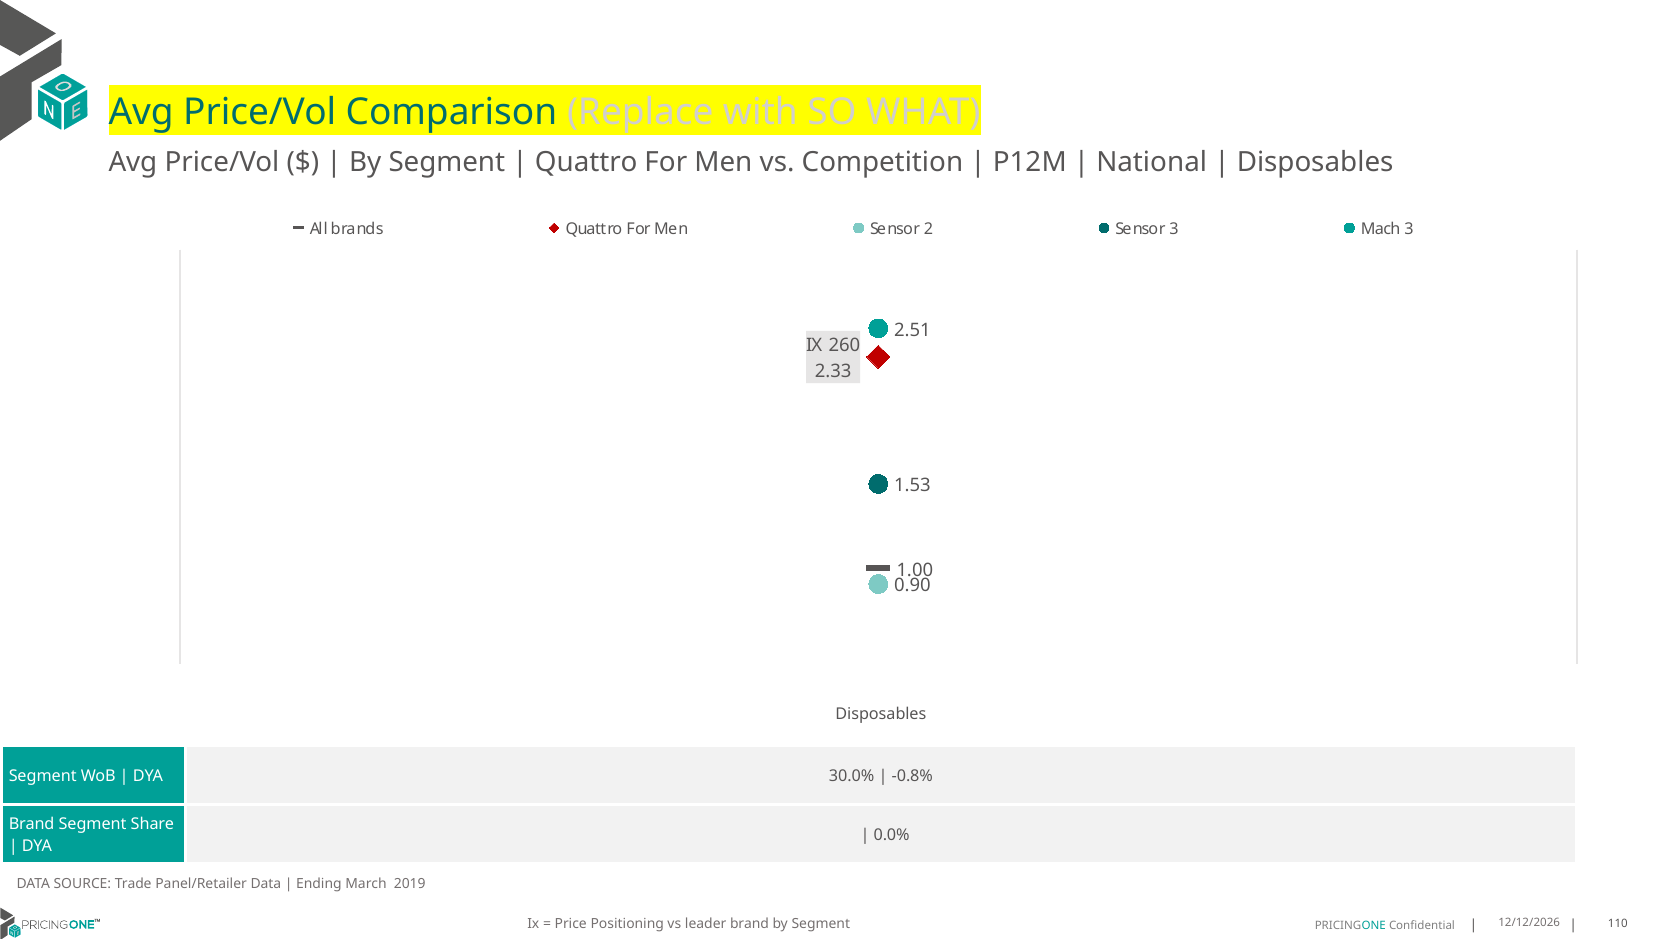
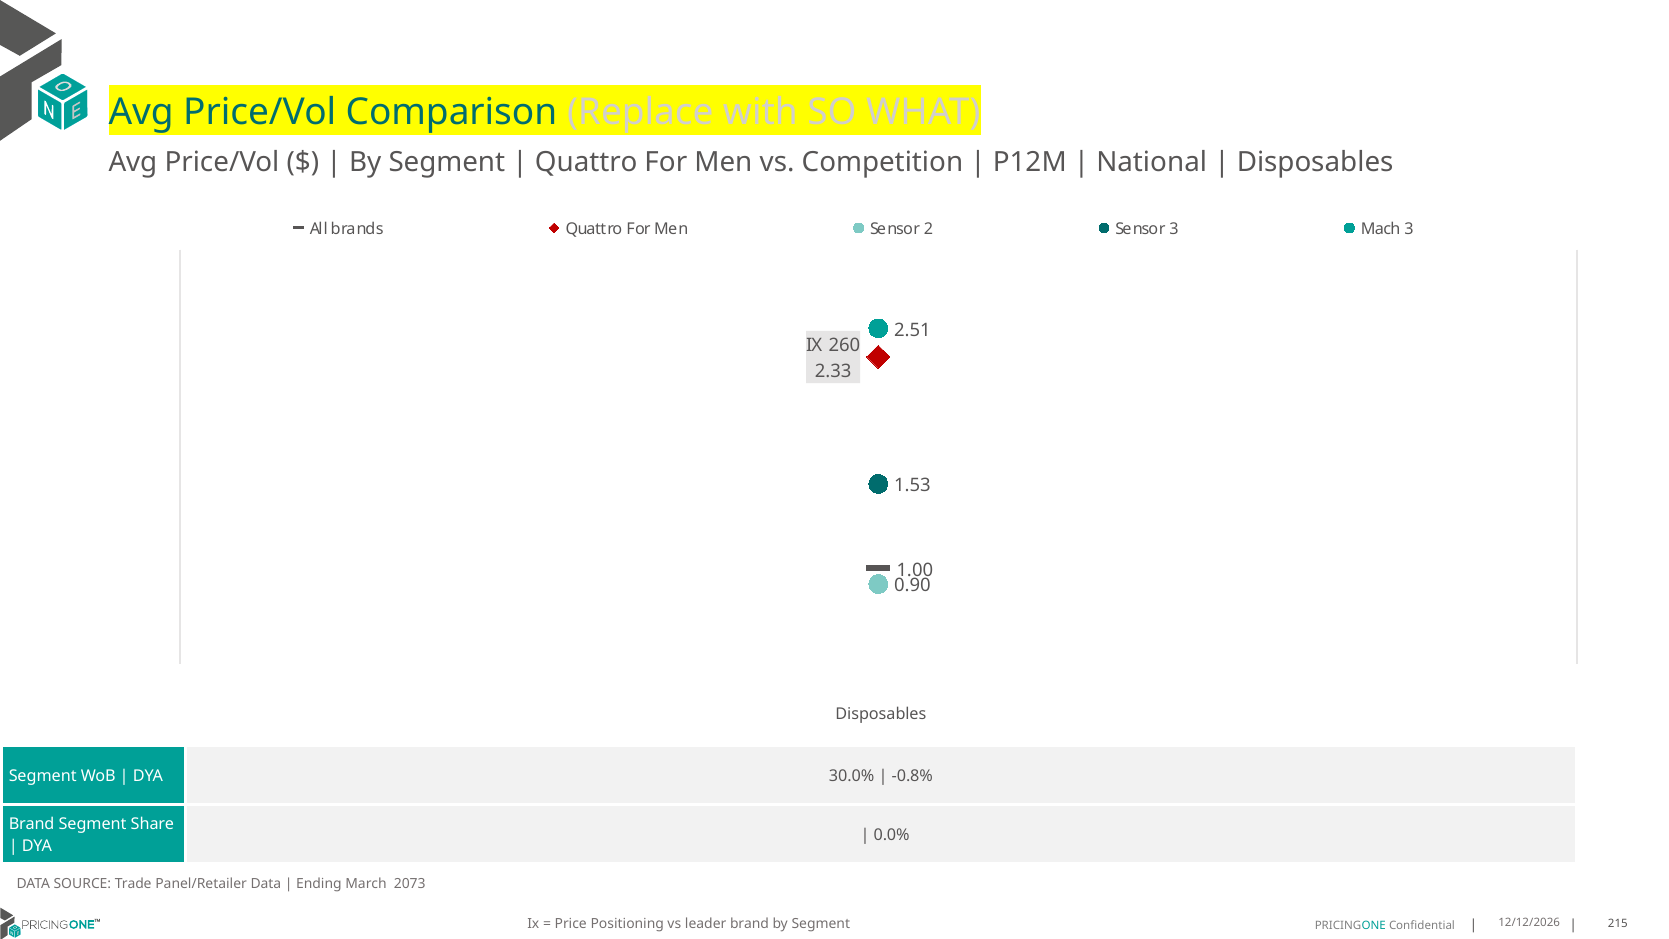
2019: 2019 -> 2073
110: 110 -> 215
